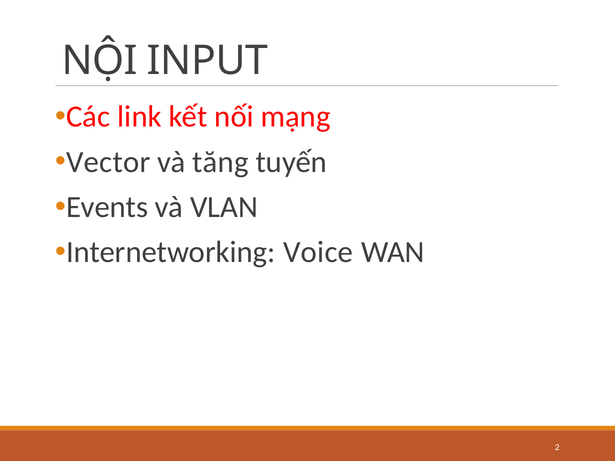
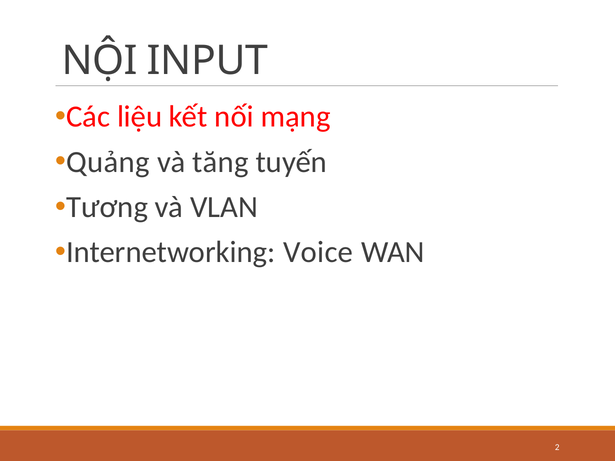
link: link -> liệu
Vector: Vector -> Quảng
Events: Events -> Tương
